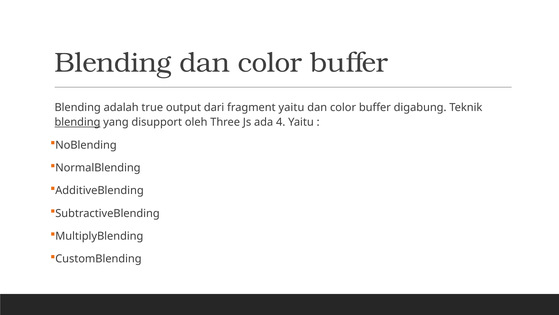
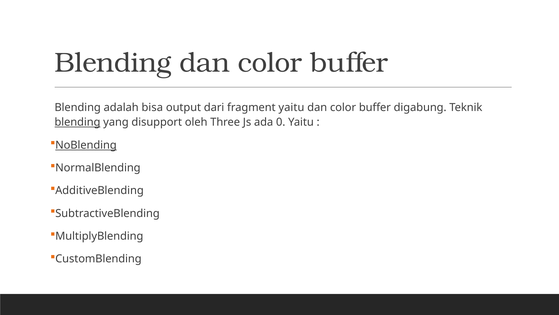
true: true -> bisa
4: 4 -> 0
NoBlending underline: none -> present
